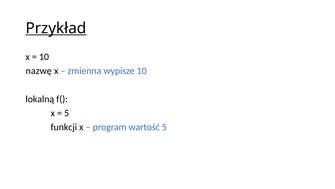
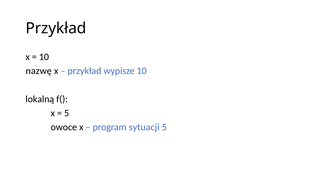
Przykład at (56, 28) underline: present -> none
zmienna at (84, 71): zmienna -> przykład
funkcji: funkcji -> owoce
wartość: wartość -> sytuacji
